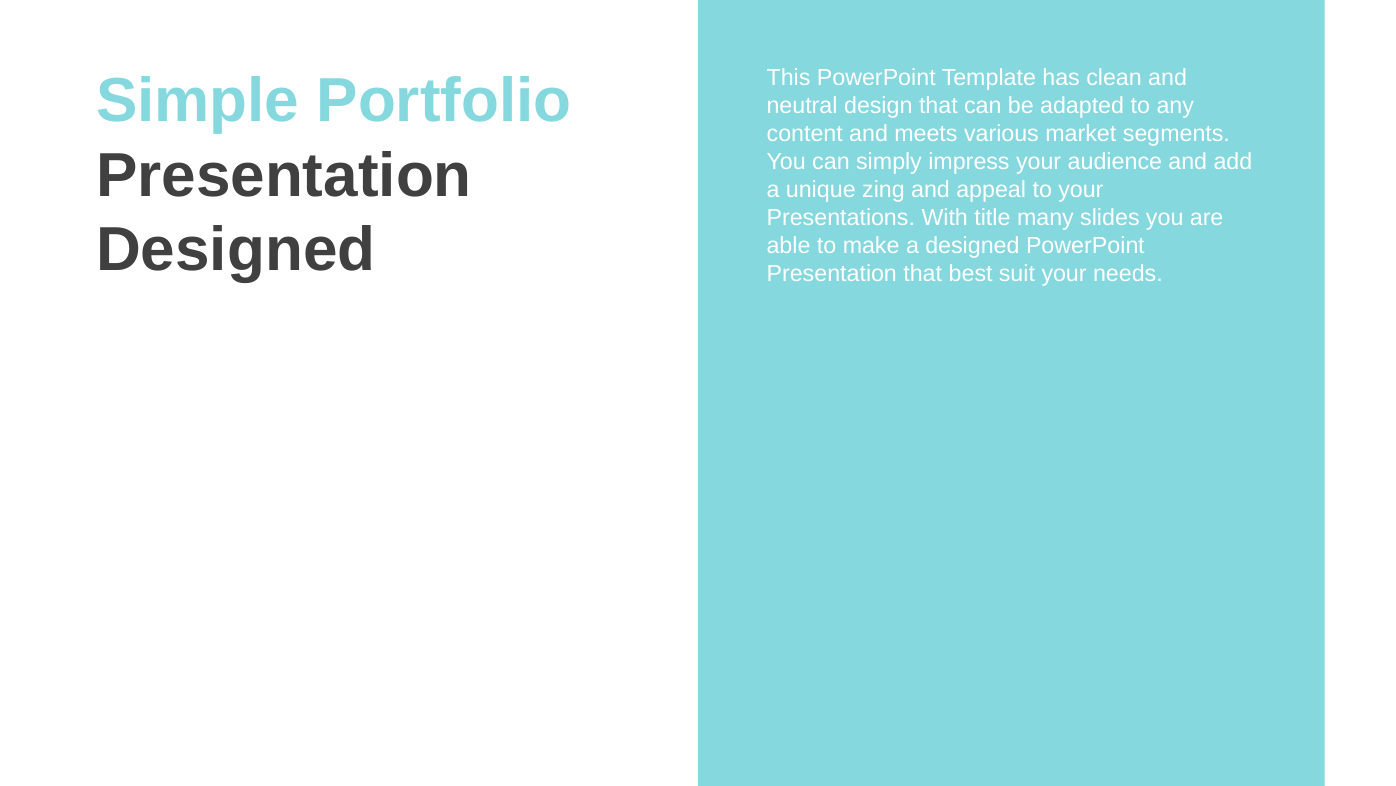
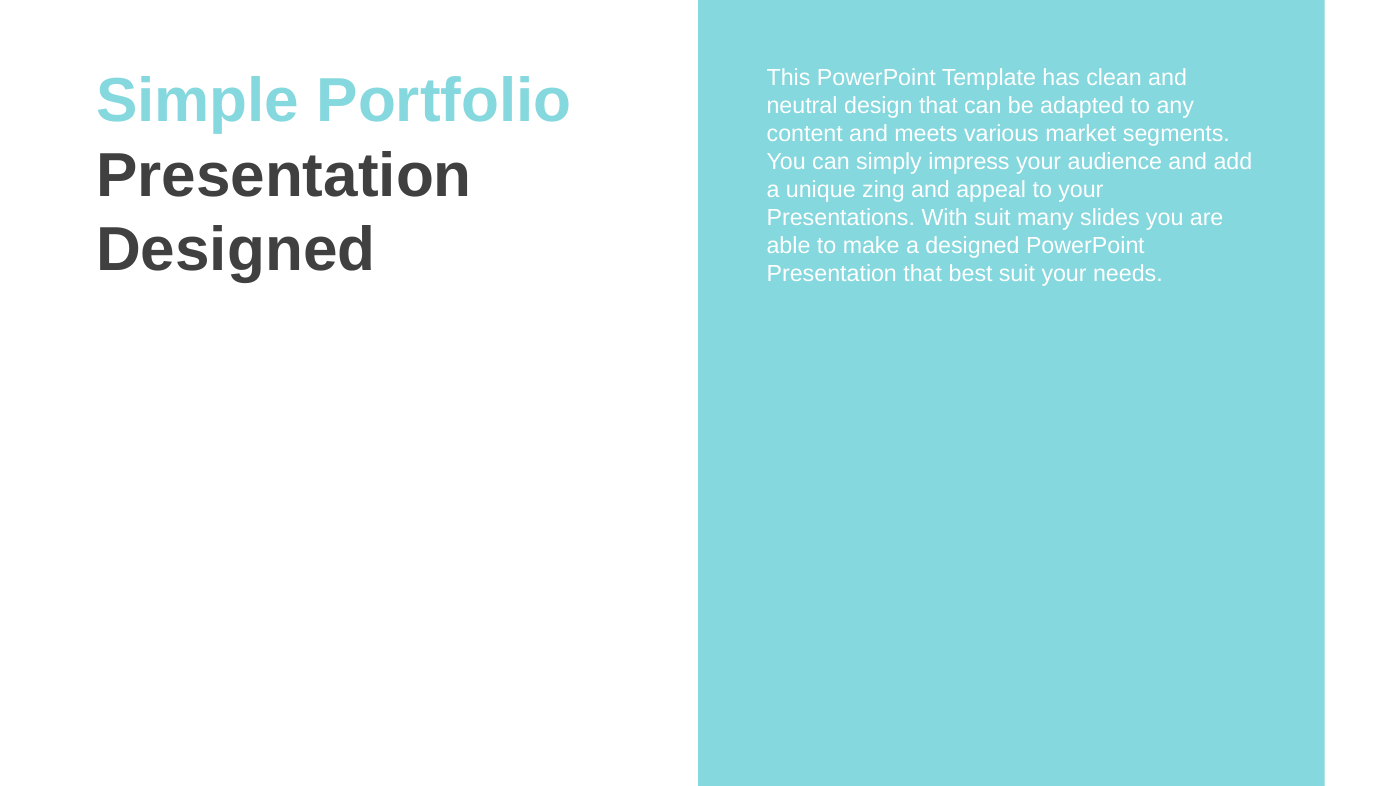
With title: title -> suit
